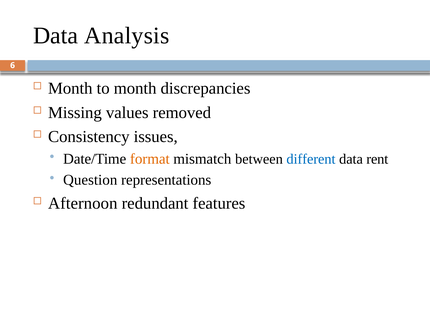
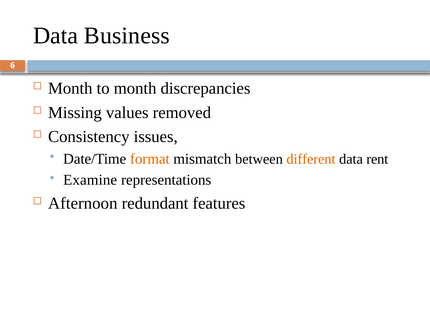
Analysis: Analysis -> Business
different colour: blue -> orange
Question: Question -> Examine
